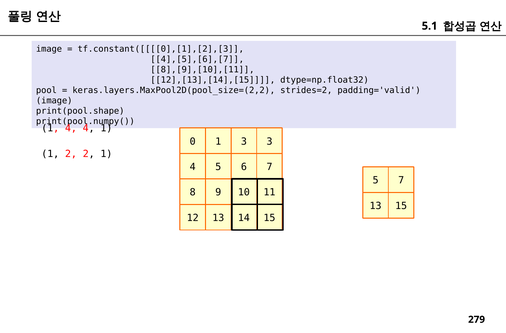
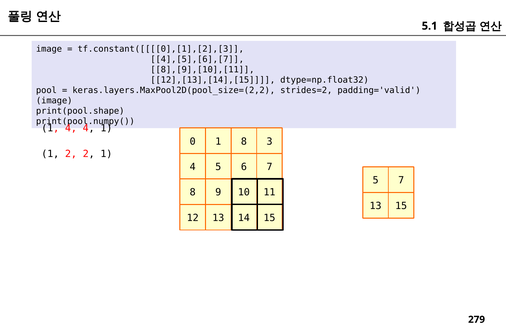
1 3: 3 -> 8
